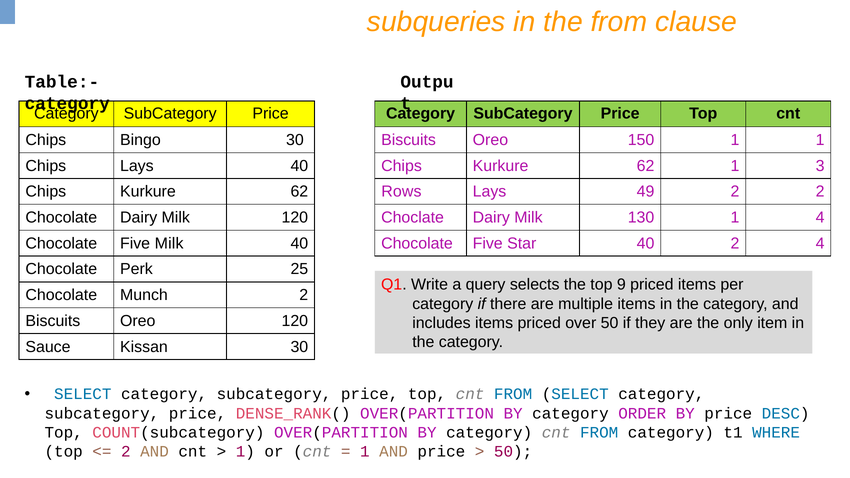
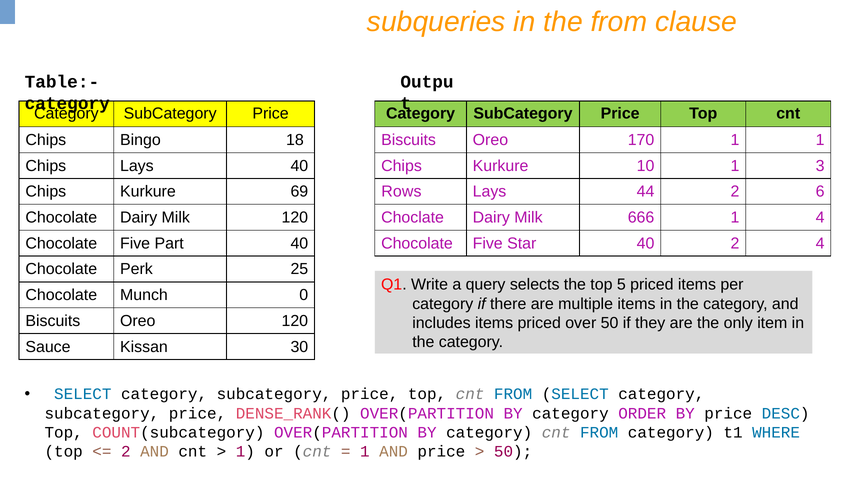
Bingo 30: 30 -> 18
150: 150 -> 170
62 at (646, 166): 62 -> 10
62 at (299, 192): 62 -> 69
49: 49 -> 44
2 2: 2 -> 6
130: 130 -> 666
Five Milk: Milk -> Part
9: 9 -> 5
Munch 2: 2 -> 0
